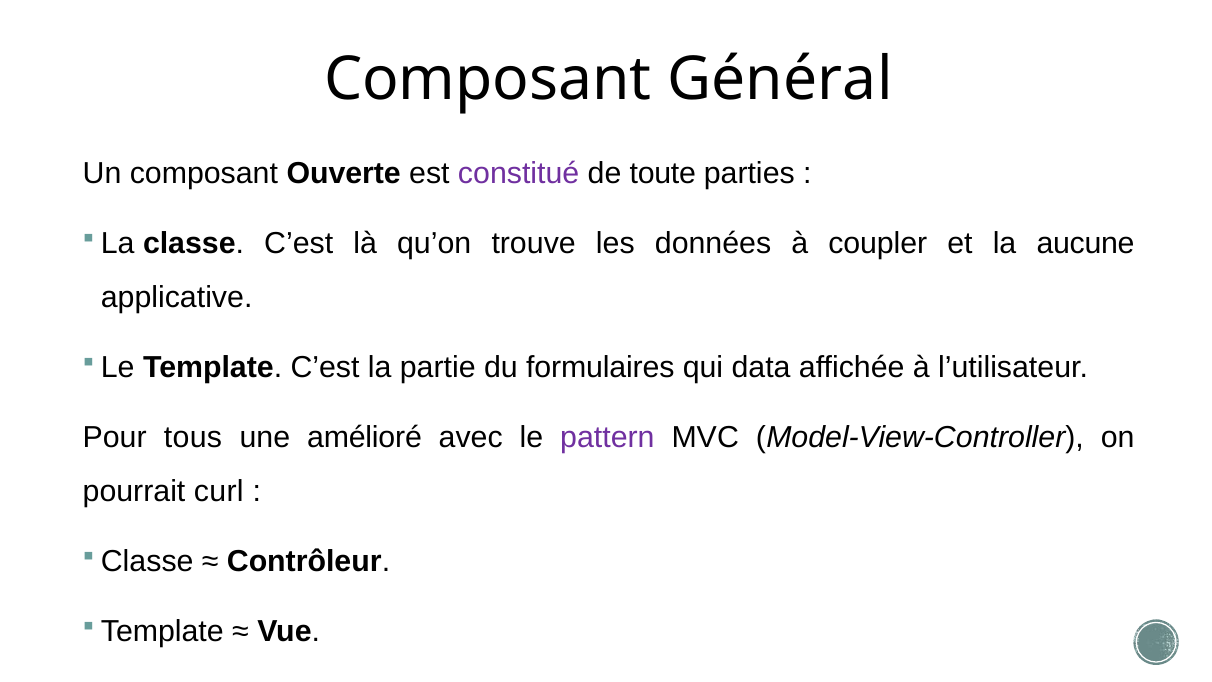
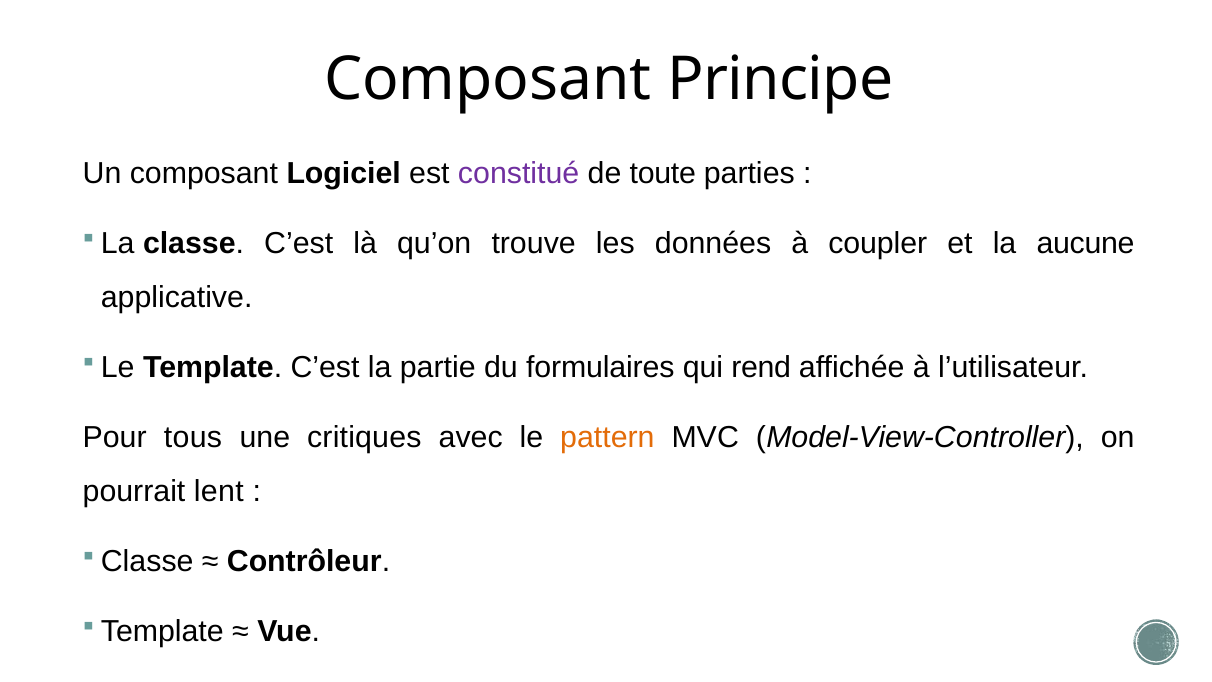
Général: Général -> Principe
Ouverte: Ouverte -> Logiciel
data: data -> rend
amélioré: amélioré -> critiques
pattern colour: purple -> orange
curl: curl -> lent
